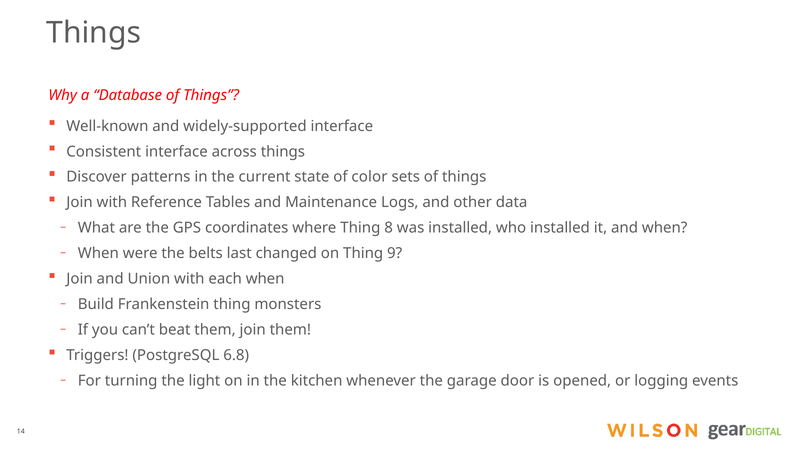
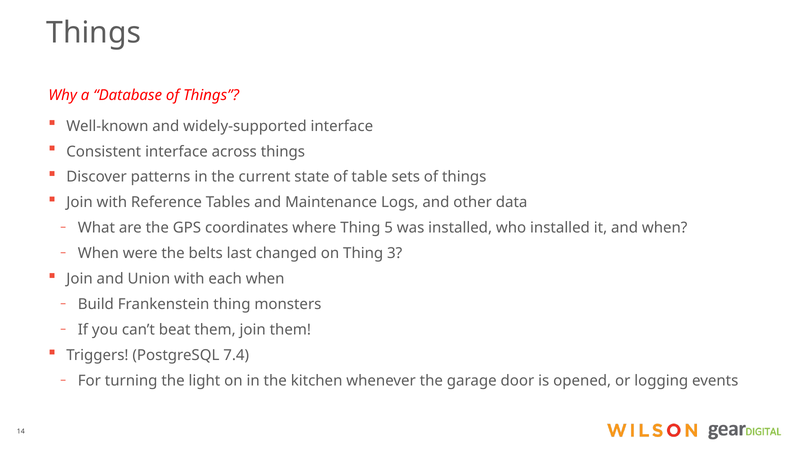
color: color -> table
8: 8 -> 5
9: 9 -> 3
6.8: 6.8 -> 7.4
